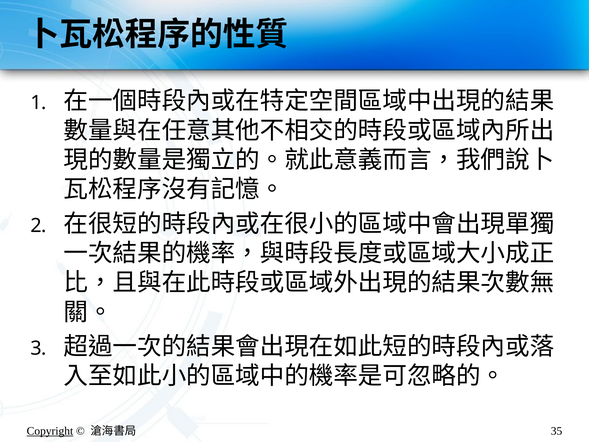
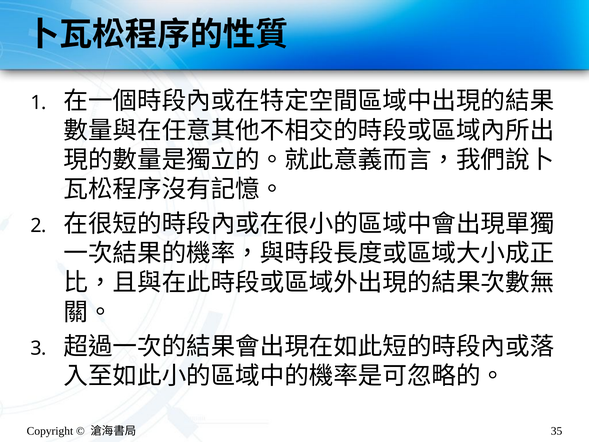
Copyright underline: present -> none
